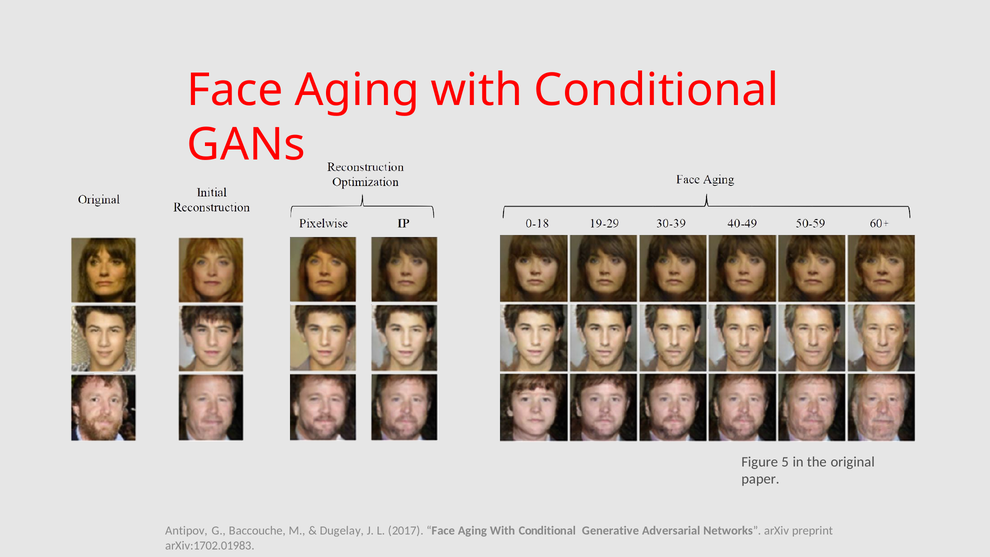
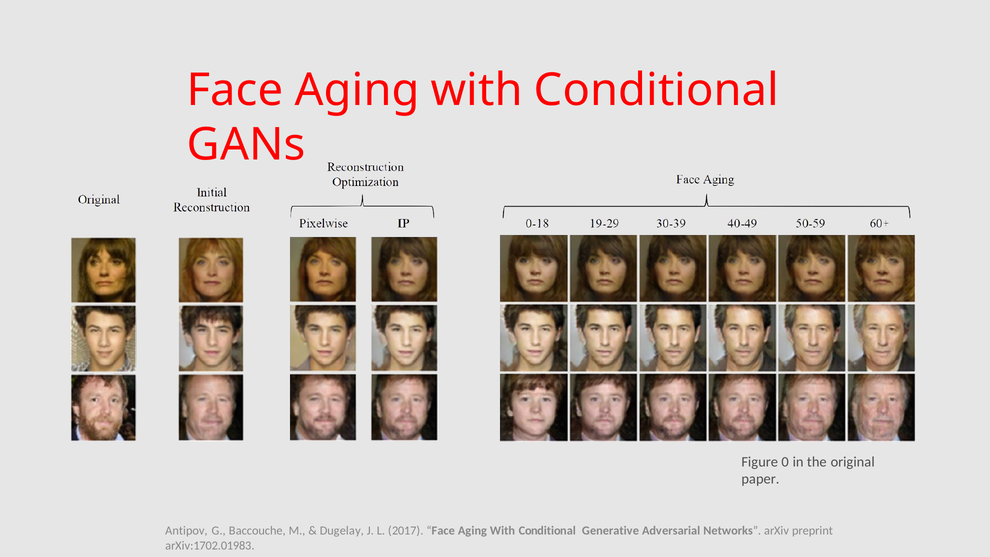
5: 5 -> 0
